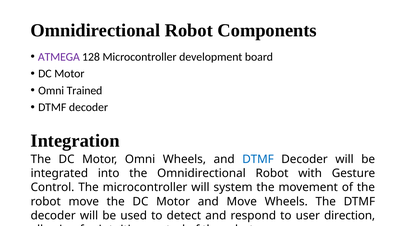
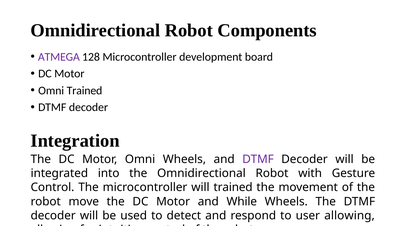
DTMF at (258, 159) colour: blue -> purple
will system: system -> trained
and Move: Move -> While
user direction: direction -> allowing
